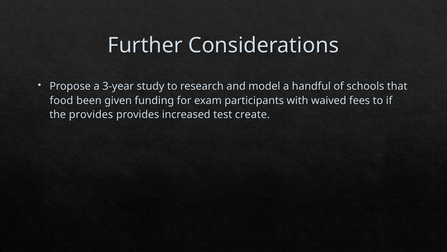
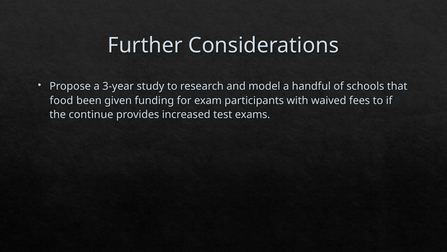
the provides: provides -> continue
create: create -> exams
